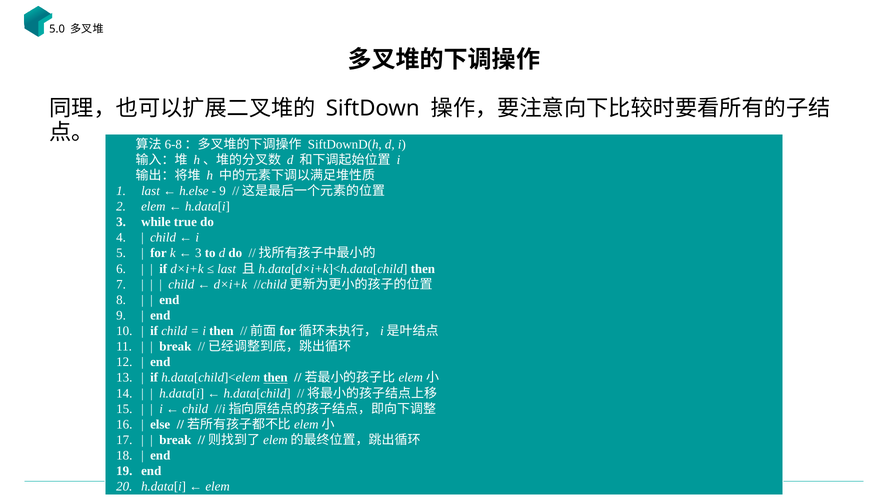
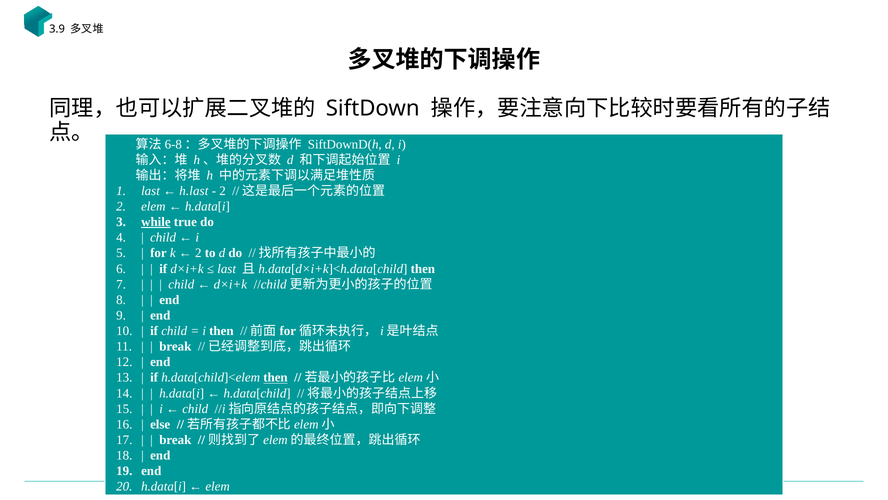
5.0: 5.0 -> 3.9
h.else: h.else -> h.last
9 at (223, 191): 9 -> 2
while underline: none -> present
3 at (198, 253): 3 -> 2
